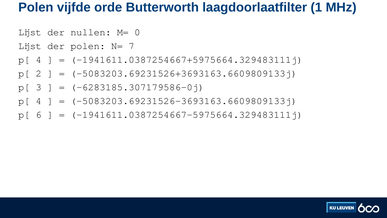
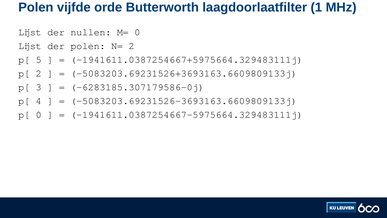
N= 7: 7 -> 2
4 at (39, 60): 4 -> 5
p[ 6: 6 -> 0
